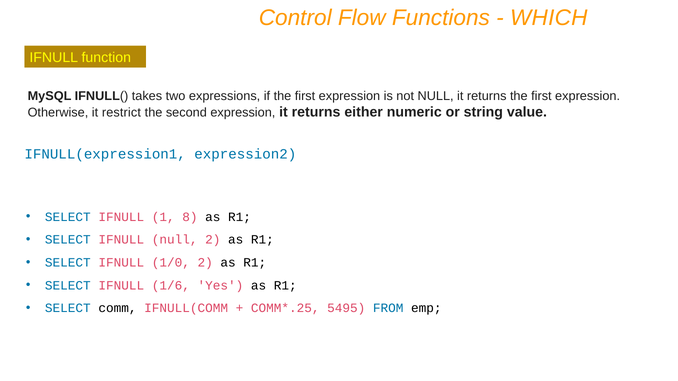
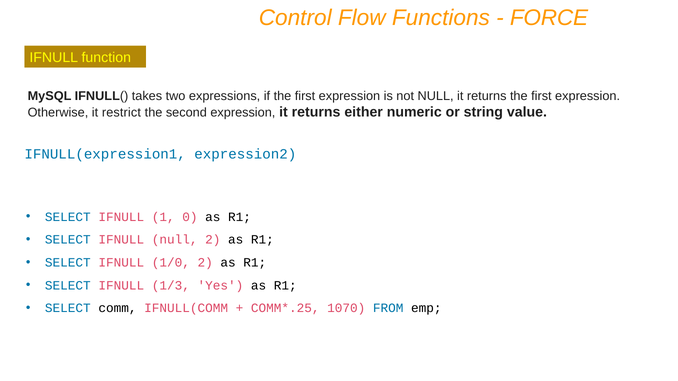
WHICH: WHICH -> FORCE
8: 8 -> 0
1/6: 1/6 -> 1/3
5495: 5495 -> 1070
